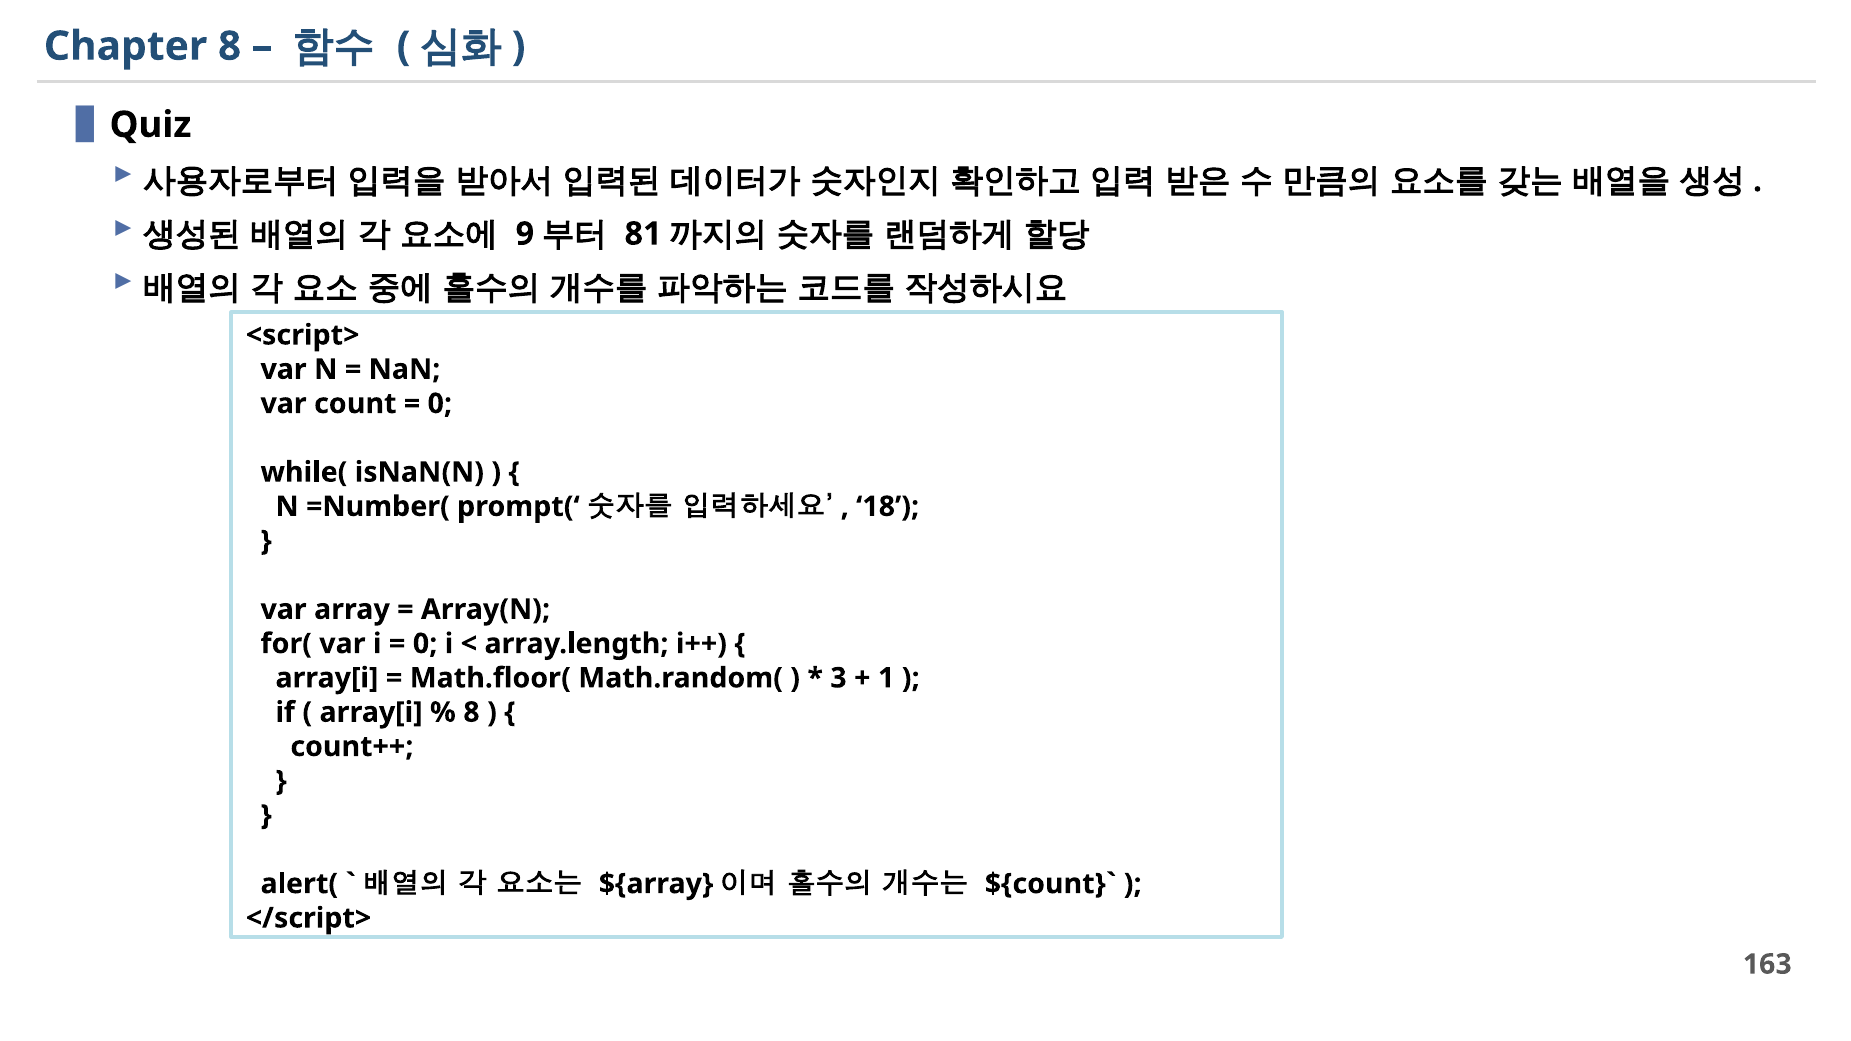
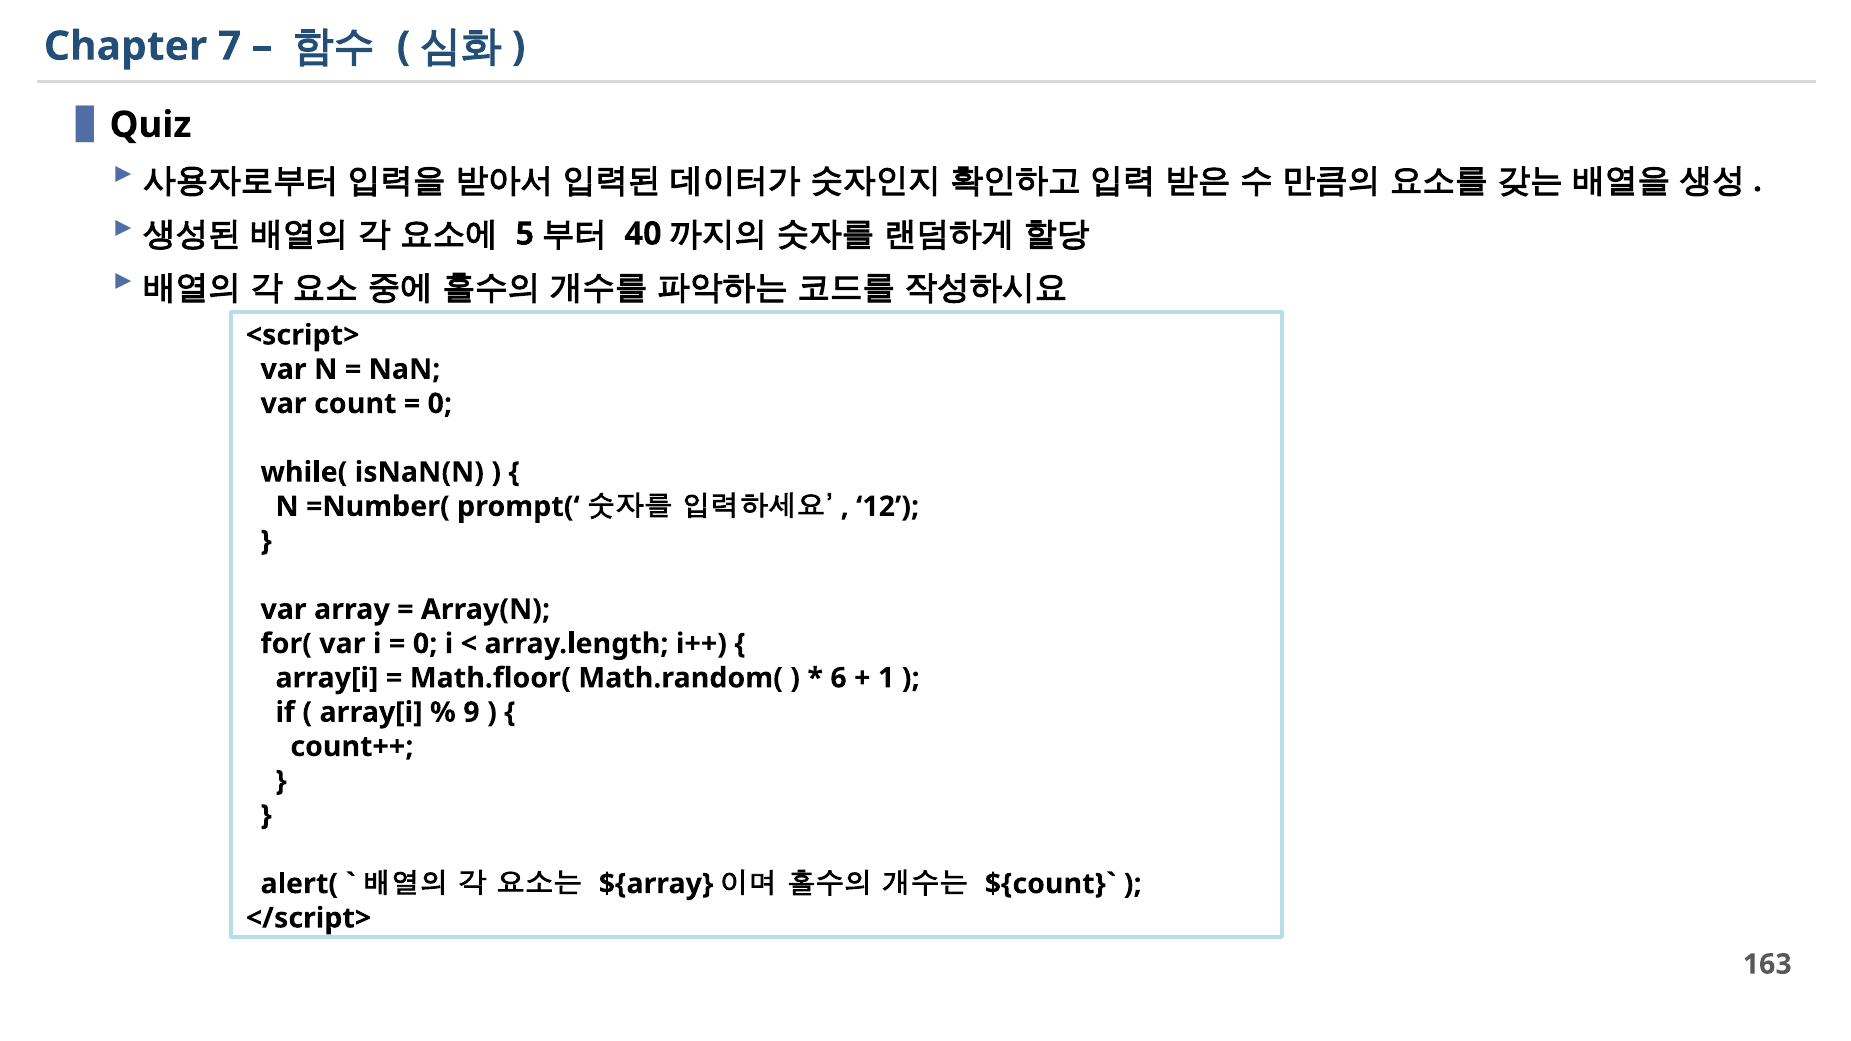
Chapter 8: 8 -> 7
9: 9 -> 5
81: 81 -> 40
18: 18 -> 12
3: 3 -> 6
8 at (471, 712): 8 -> 9
